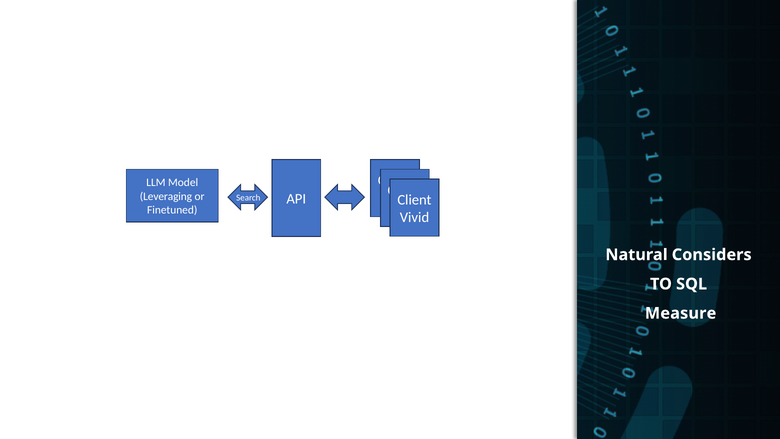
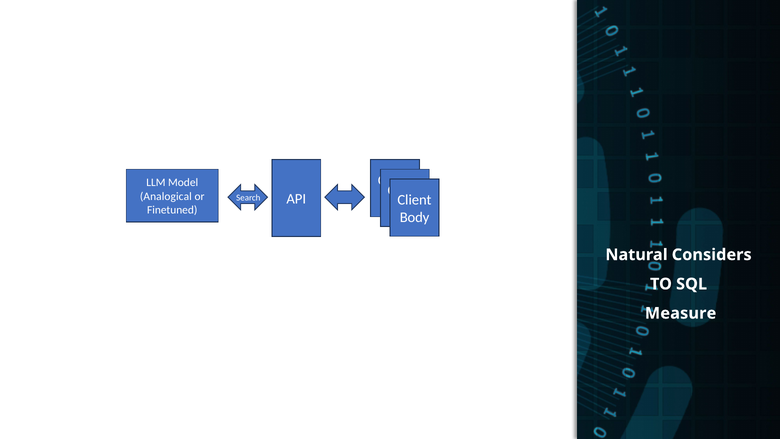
Leveraging: Leveraging -> Analogical
Vivid: Vivid -> Body
